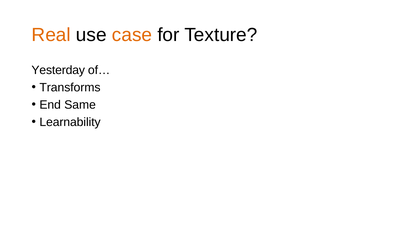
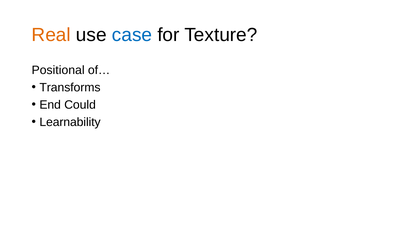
case colour: orange -> blue
Yesterday: Yesterday -> Positional
Same: Same -> Could
